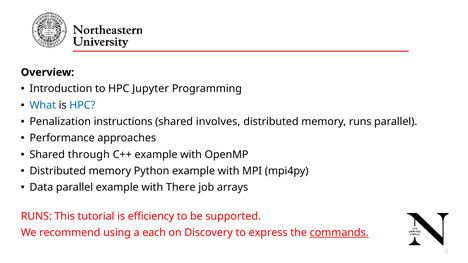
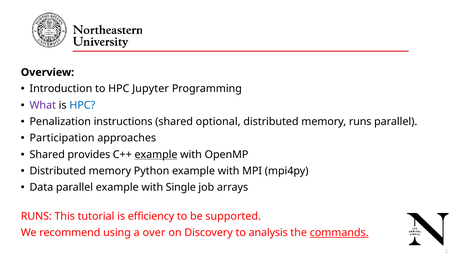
What colour: blue -> purple
involves: involves -> optional
Performance: Performance -> Participation
through: through -> provides
example at (156, 155) underline: none -> present
There: There -> Single
each: each -> over
express: express -> analysis
